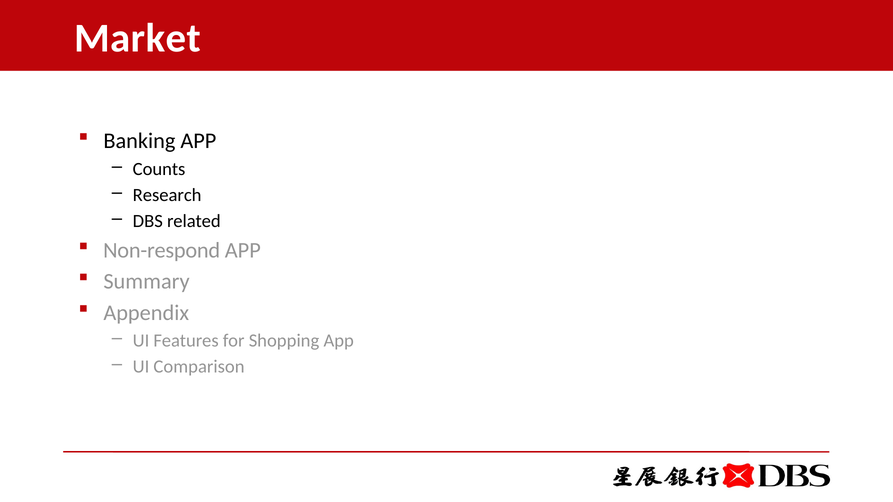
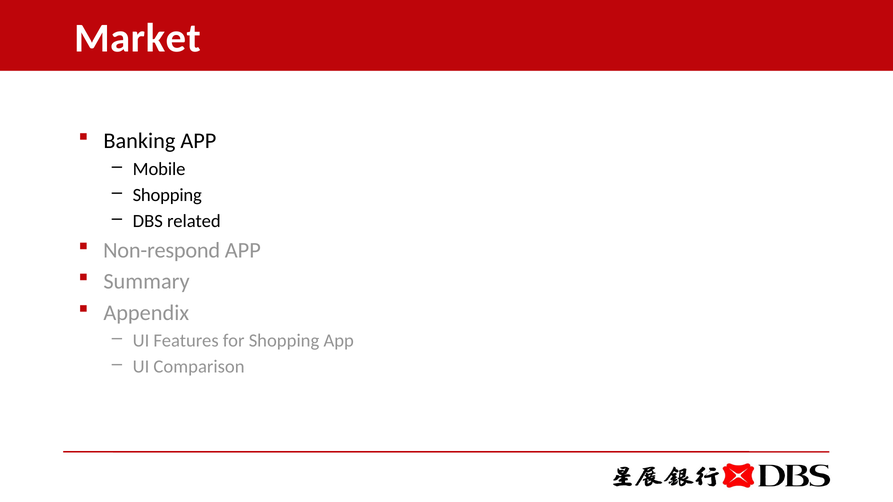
Counts: Counts -> Mobile
Research at (167, 195): Research -> Shopping
